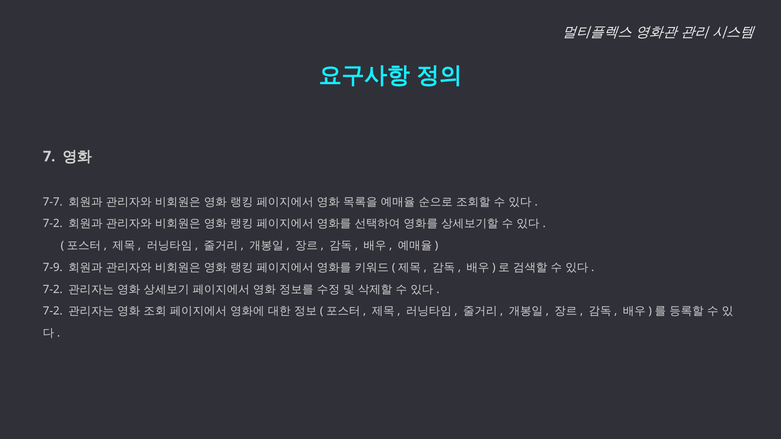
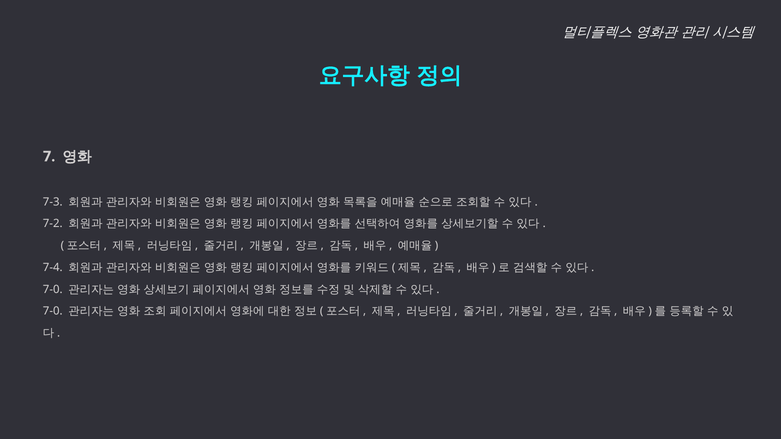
7-7: 7-7 -> 7-3
7-9: 7-9 -> 7-4
7-2 at (53, 289): 7-2 -> 7-0
7-2 at (53, 311): 7-2 -> 7-0
